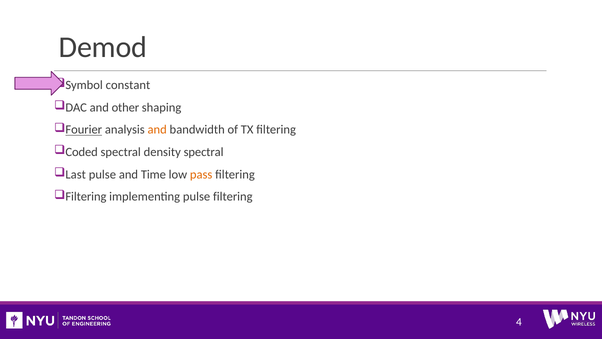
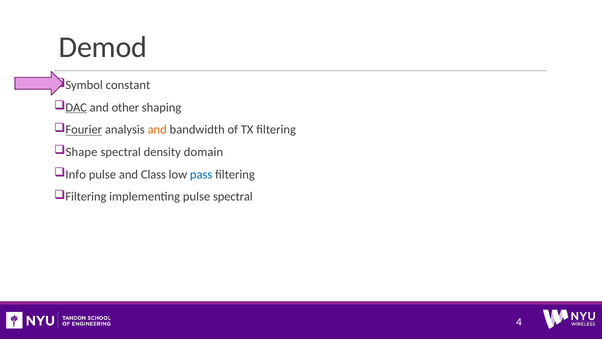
DAC underline: none -> present
Coded: Coded -> Shape
density spectral: spectral -> domain
Last: Last -> Info
Time: Time -> Class
pass colour: orange -> blue
pulse filtering: filtering -> spectral
